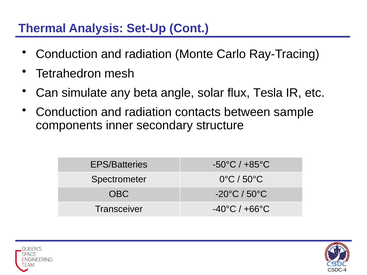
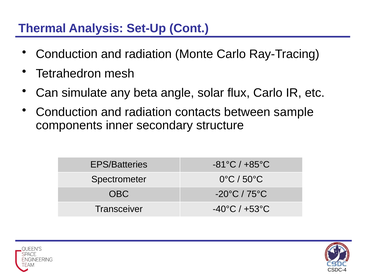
flux Tesla: Tesla -> Carlo
-50°C: -50°C -> -81°C
50°C at (257, 194): 50°C -> 75°C
+66°C: +66°C -> +53°C
